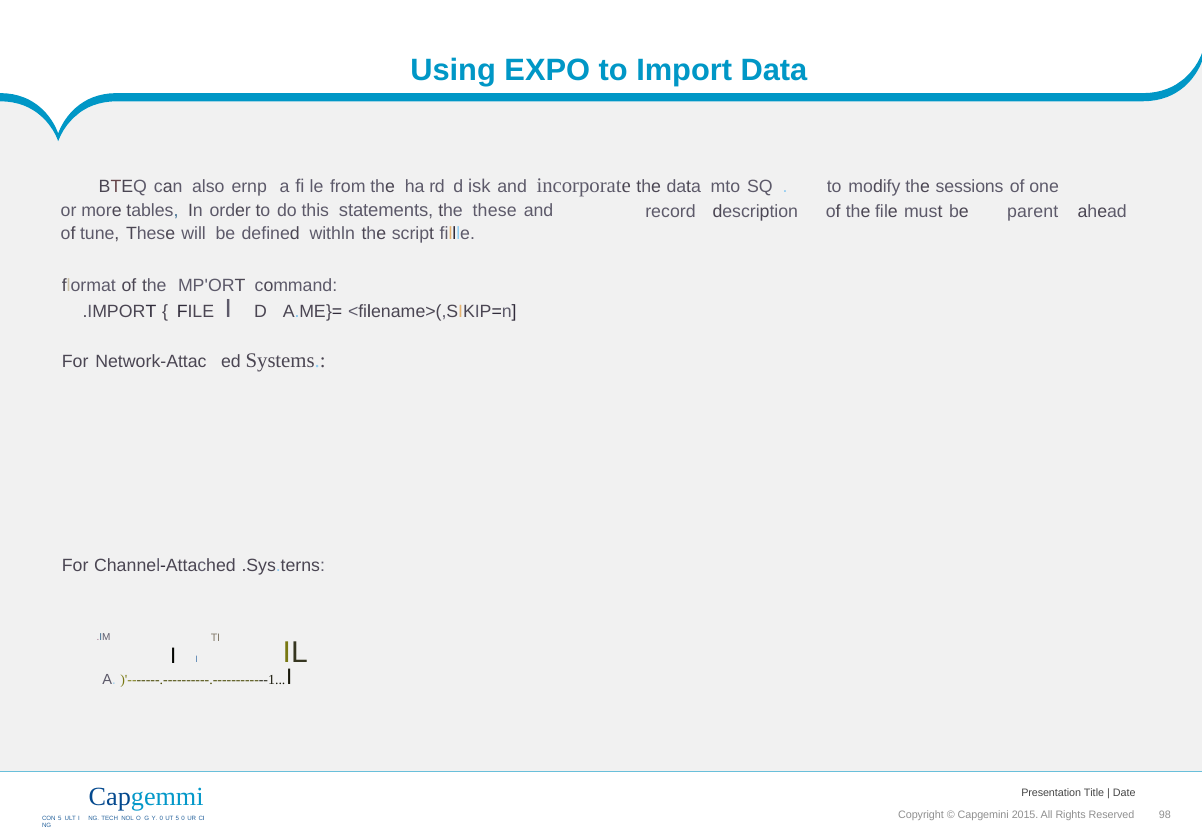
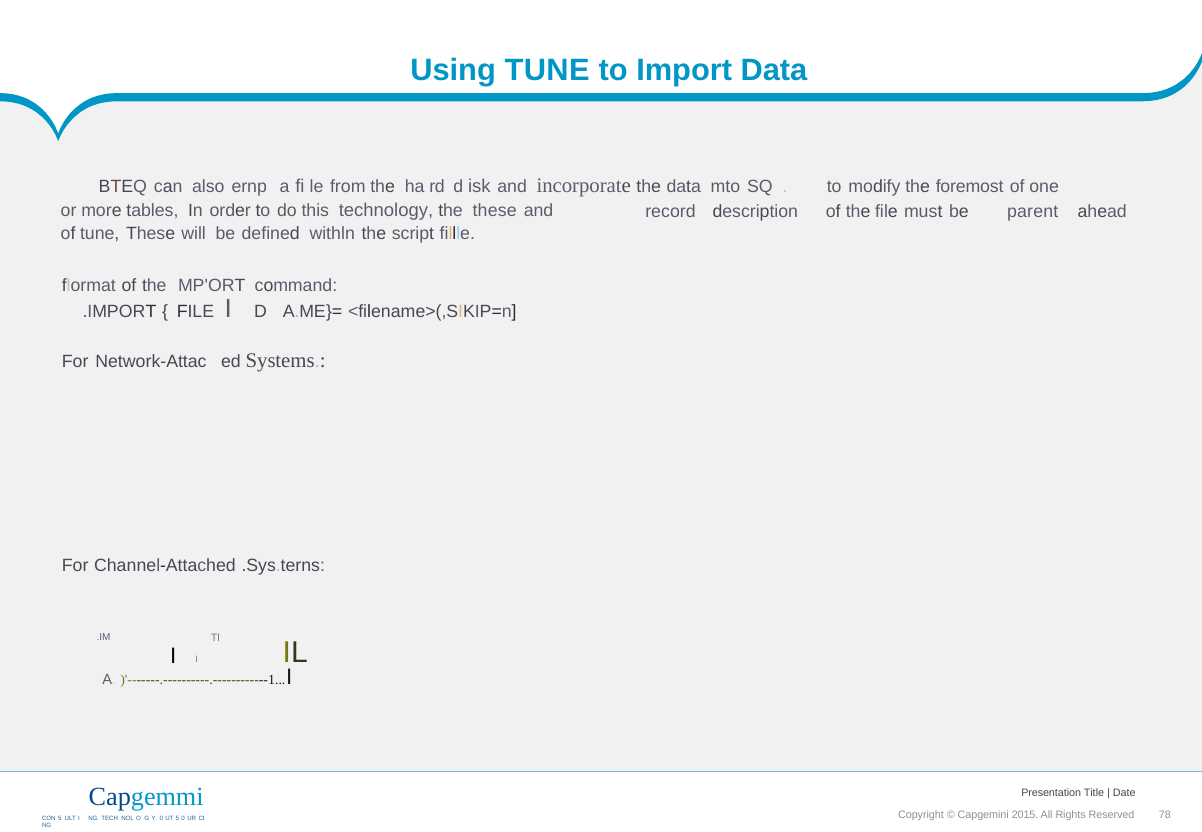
Using EXPO: EXPO -> TUNE
sessions: sessions -> foremost
statements: statements -> technology
98: 98 -> 78
